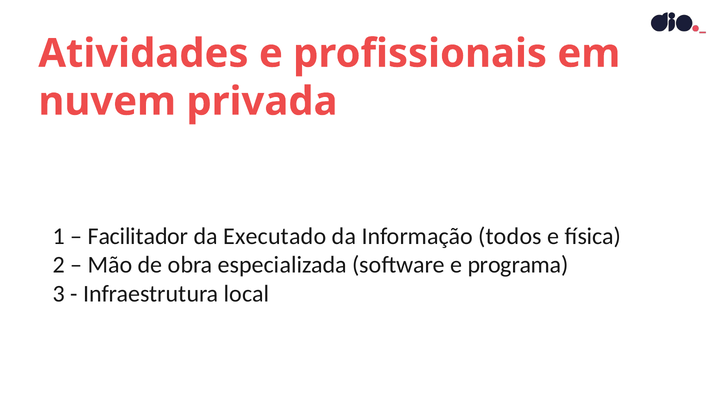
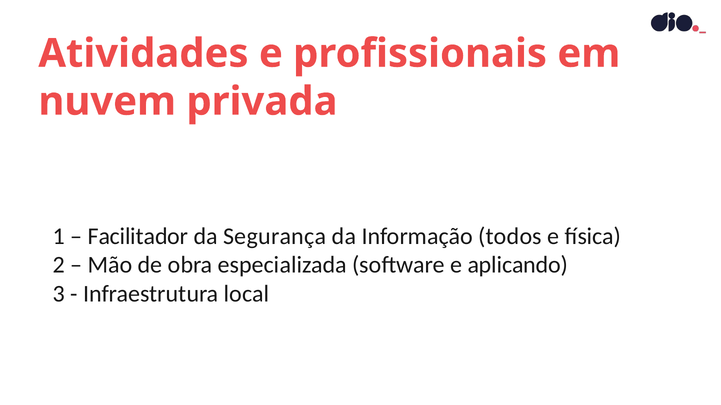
Executado: Executado -> Segurança
programa: programa -> aplicando
